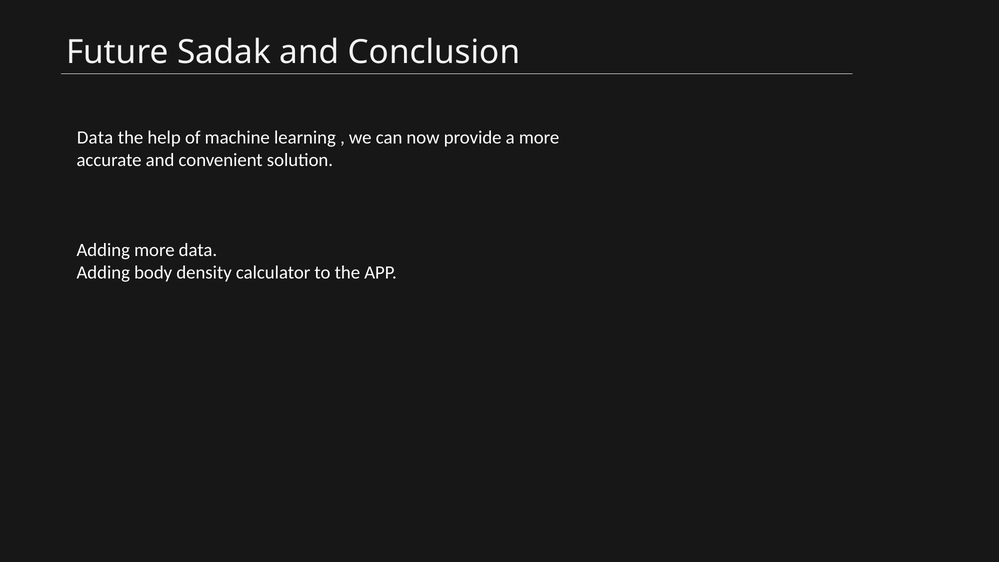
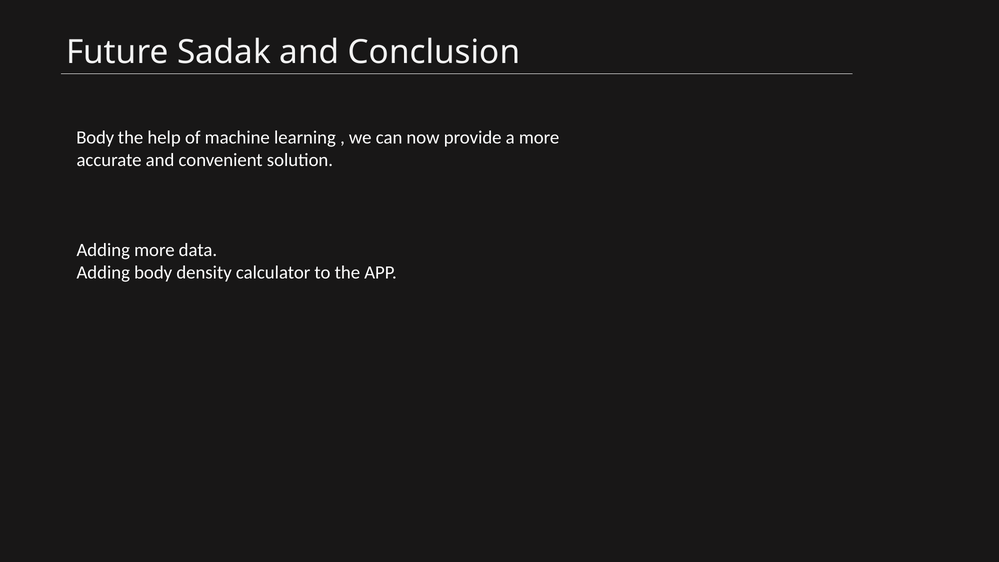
Data at (95, 138): Data -> Body
